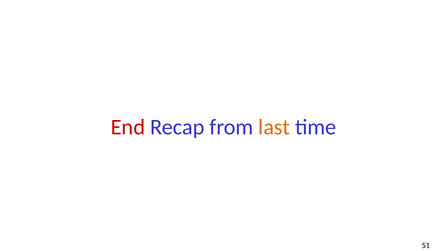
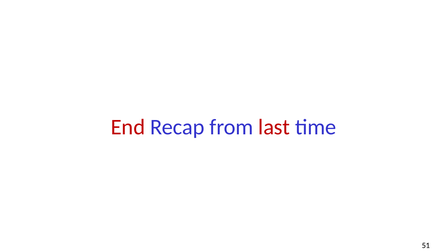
last colour: orange -> red
